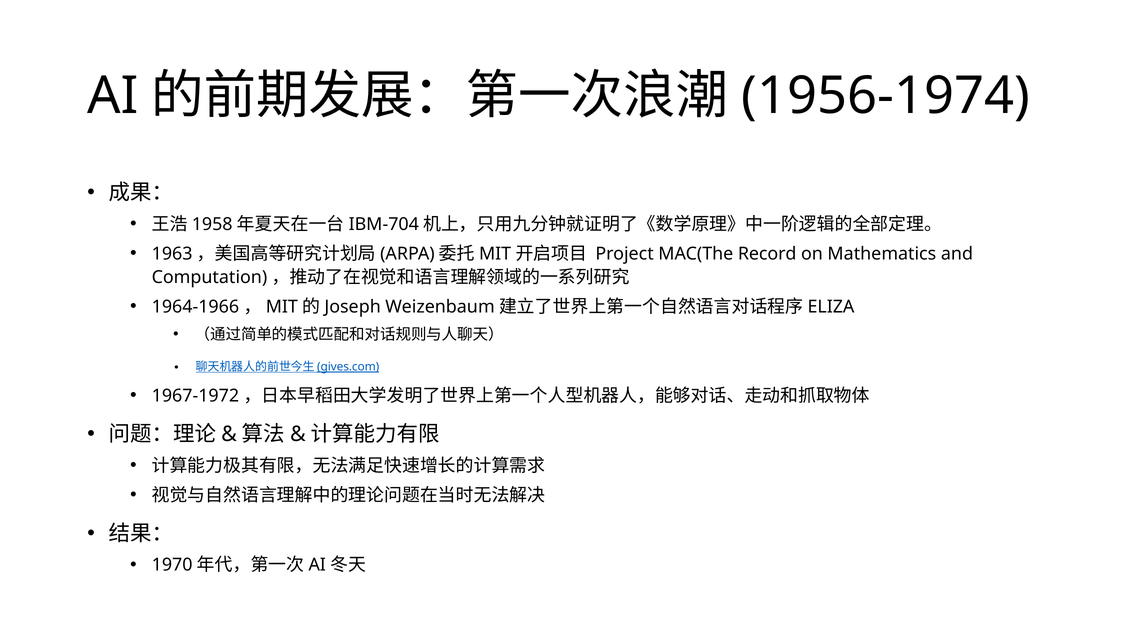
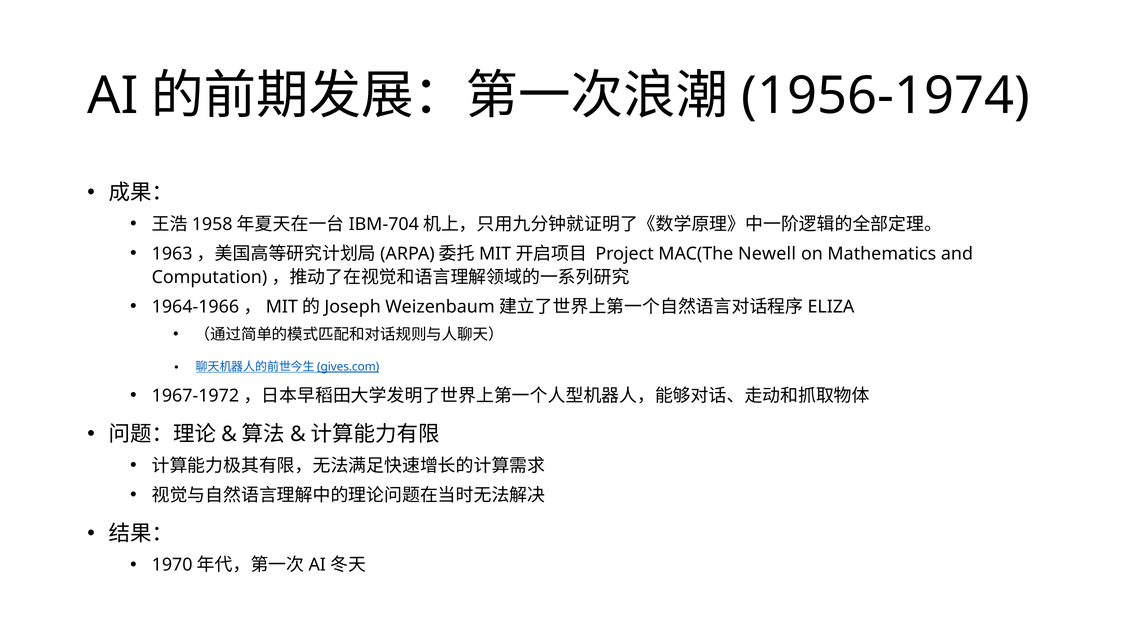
Record: Record -> Newell
